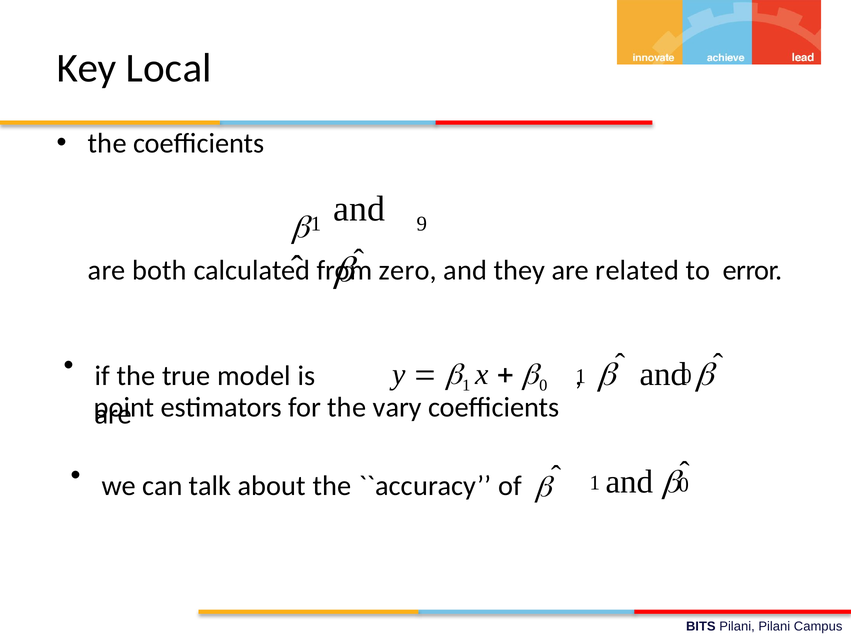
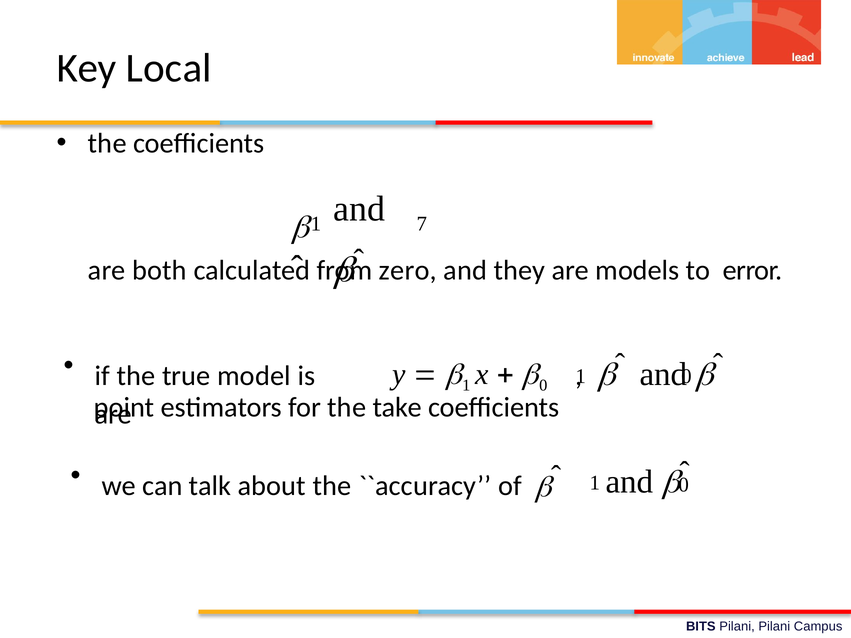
9: 9 -> 7
related: related -> models
vary: vary -> take
